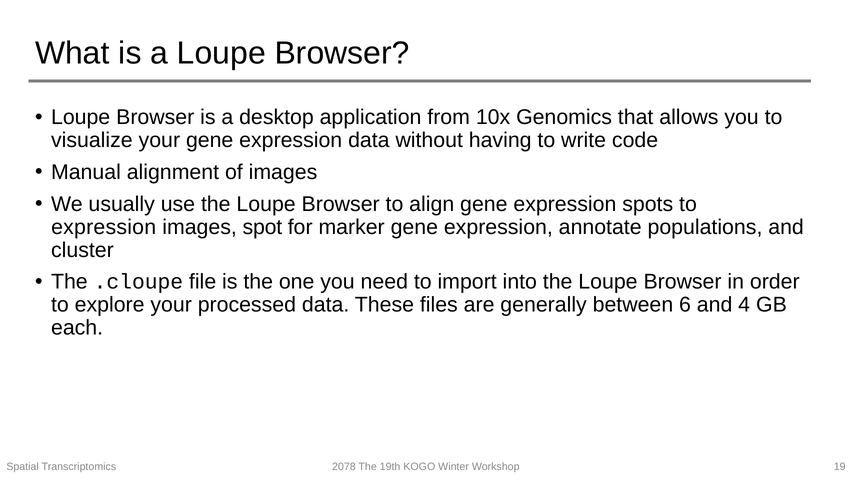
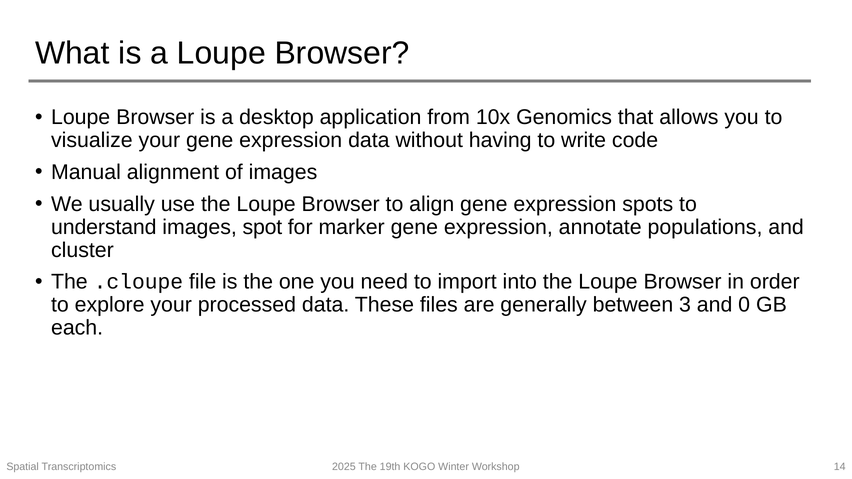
expression at (104, 227): expression -> understand
6: 6 -> 3
4: 4 -> 0
2078: 2078 -> 2025
19: 19 -> 14
